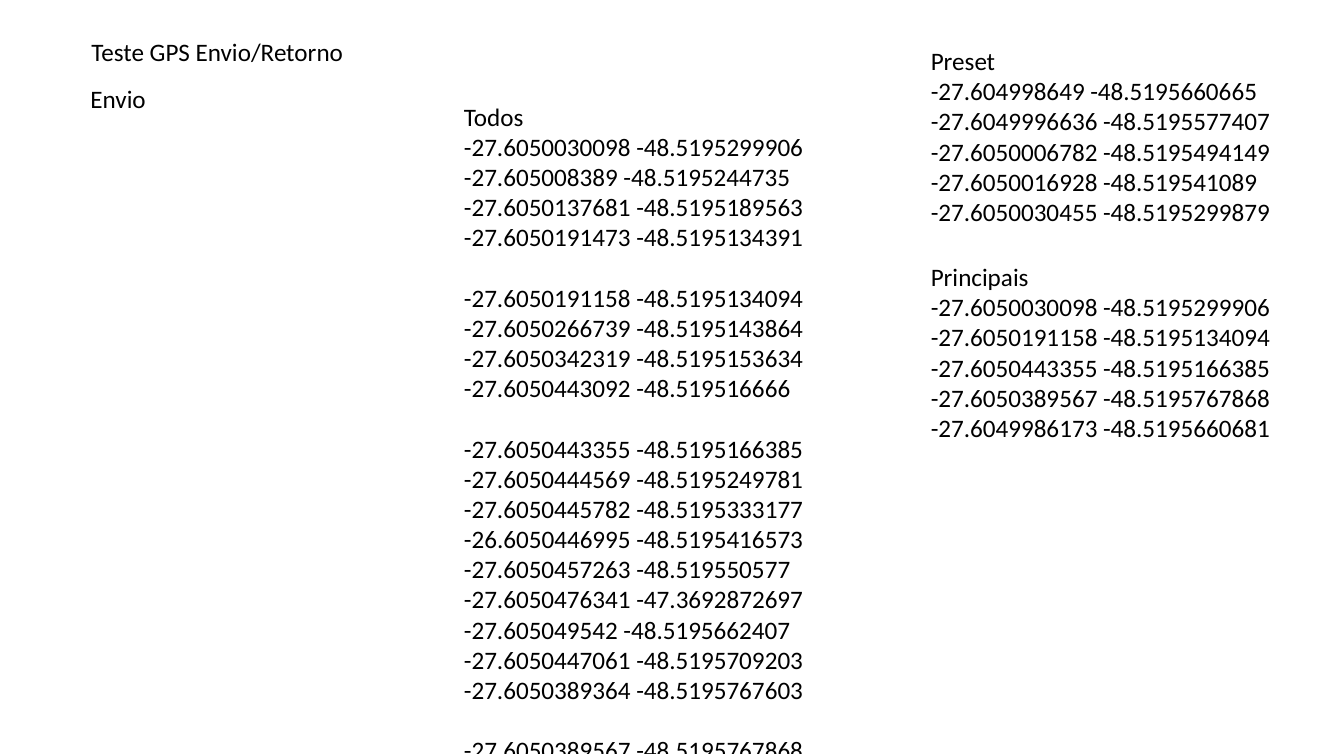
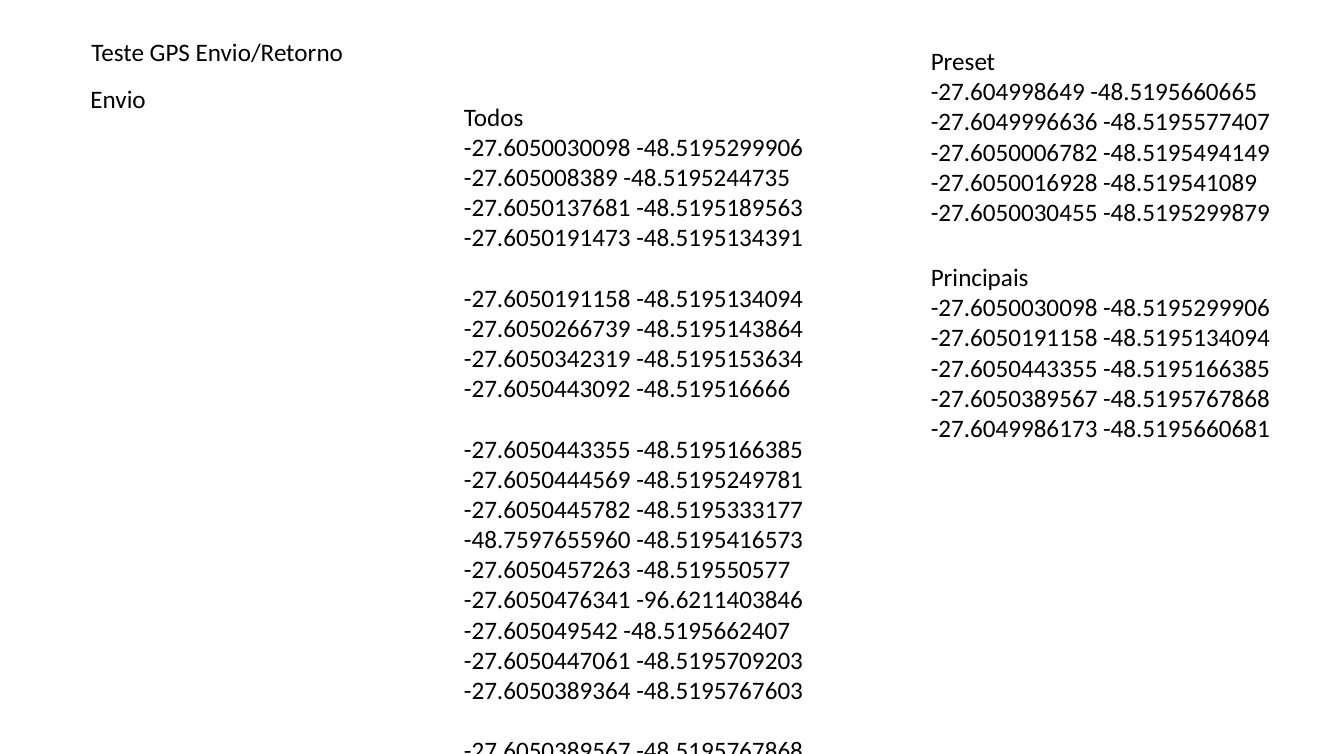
-26.6050446995: -26.6050446995 -> -48.7597655960
-47.3692872697: -47.3692872697 -> -96.6211403846
